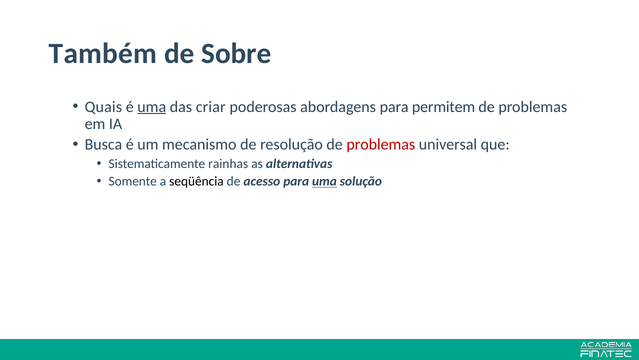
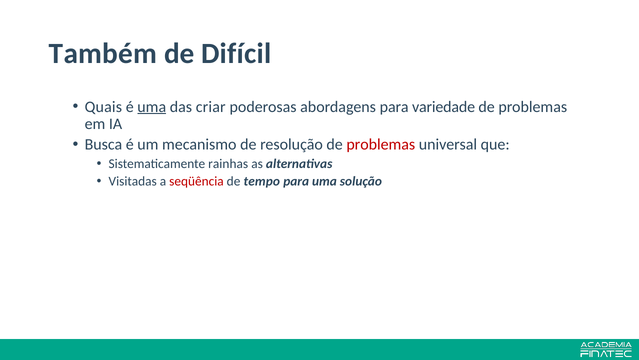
Sobre: Sobre -> Difícil
permitem: permitem -> variedade
Somente: Somente -> Visitadas
seqüência colour: black -> red
acesso: acesso -> tempo
uma at (324, 181) underline: present -> none
